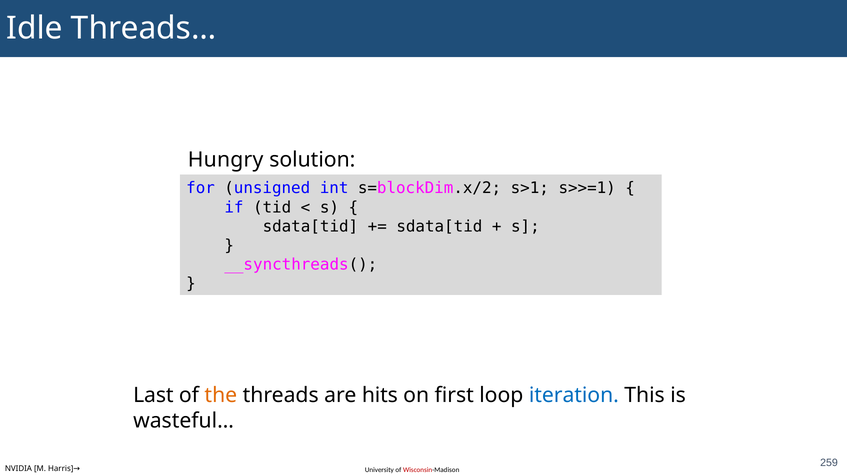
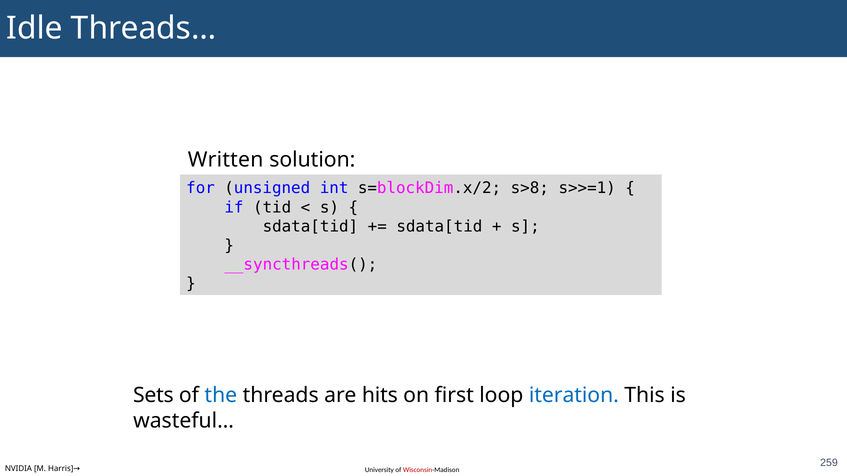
Hungry: Hungry -> Written
s>1: s>1 -> s>8
Last: Last -> Sets
the colour: orange -> blue
